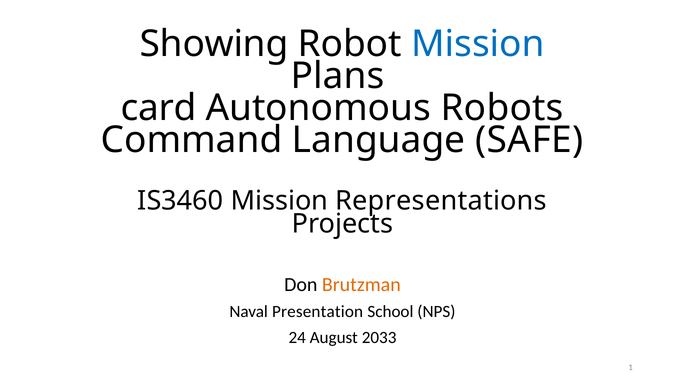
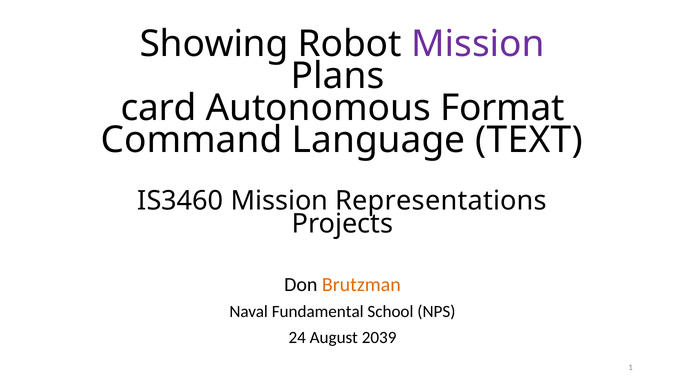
Mission at (478, 44) colour: blue -> purple
Robots: Robots -> Format
SAFE: SAFE -> TEXT
Presentation: Presentation -> Fundamental
2033: 2033 -> 2039
